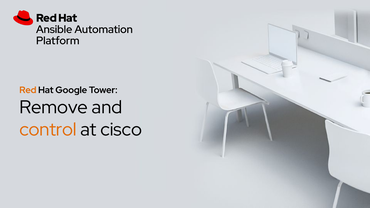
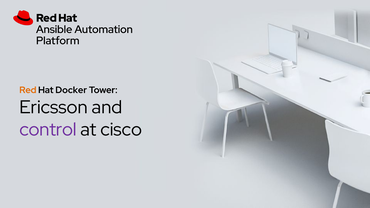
Google: Google -> Docker
Remove: Remove -> Ericsson
control colour: orange -> purple
